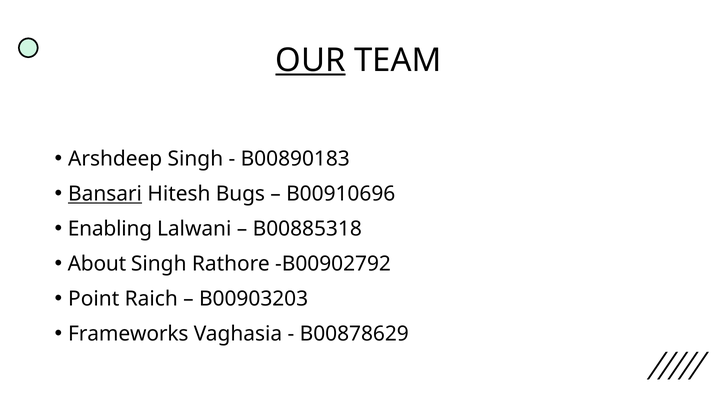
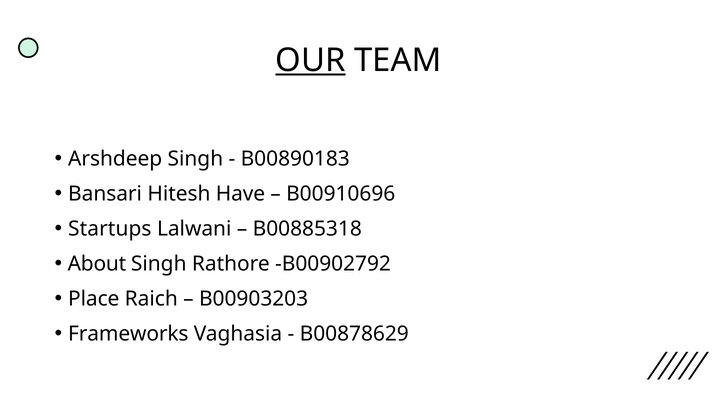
Bansari underline: present -> none
Bugs: Bugs -> Have
Enabling: Enabling -> Startups
Point: Point -> Place
